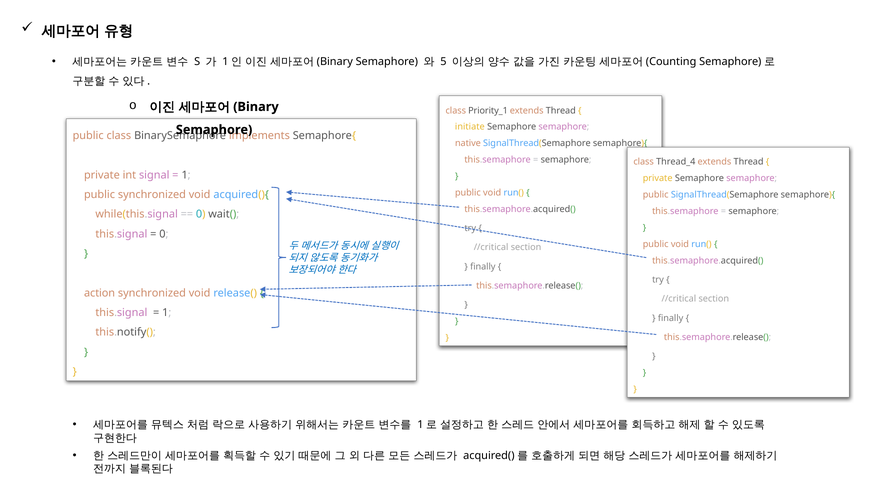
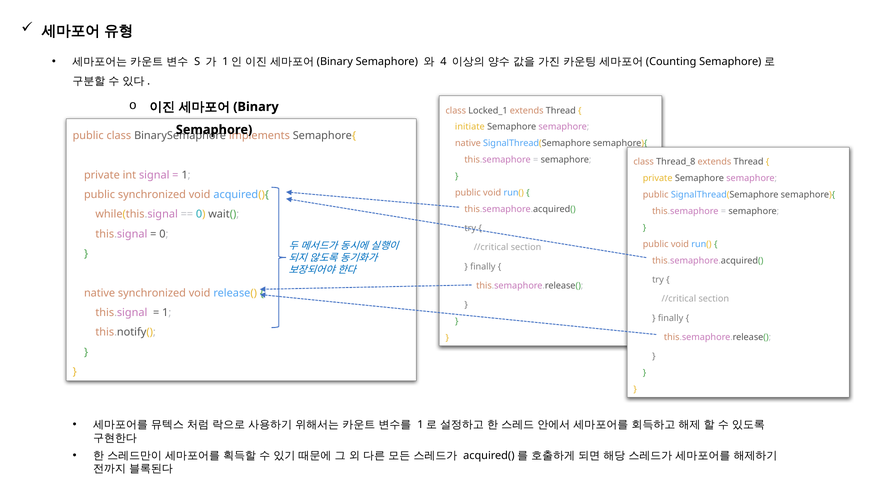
5: 5 -> 4
Priority_1: Priority_1 -> Locked_1
Thread_4: Thread_4 -> Thread_8
action at (100, 293): action -> native
